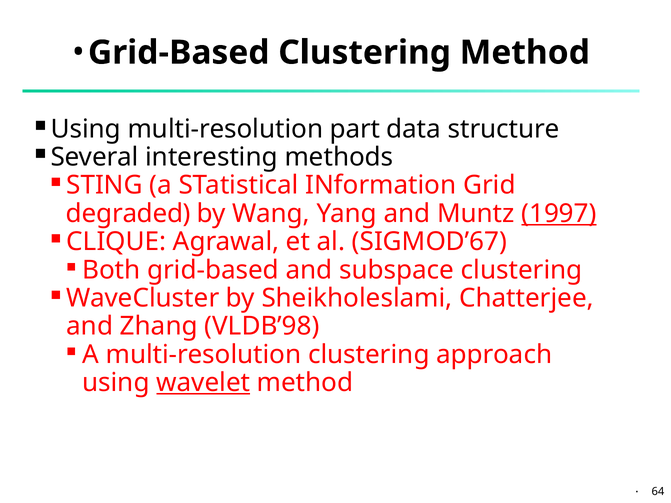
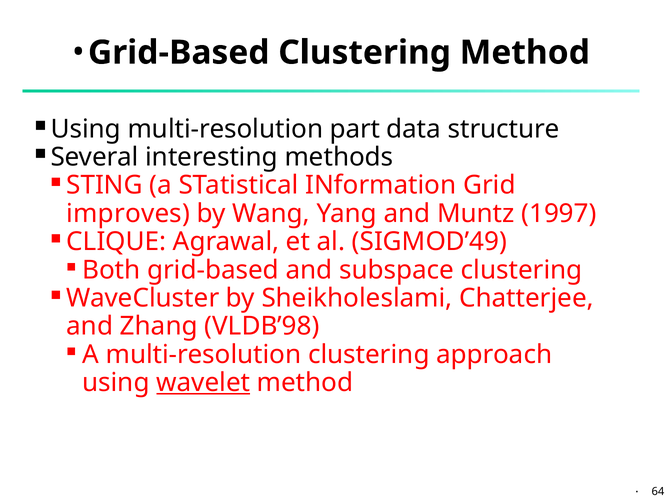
degraded: degraded -> improves
1997 underline: present -> none
SIGMOD’67: SIGMOD’67 -> SIGMOD’49
